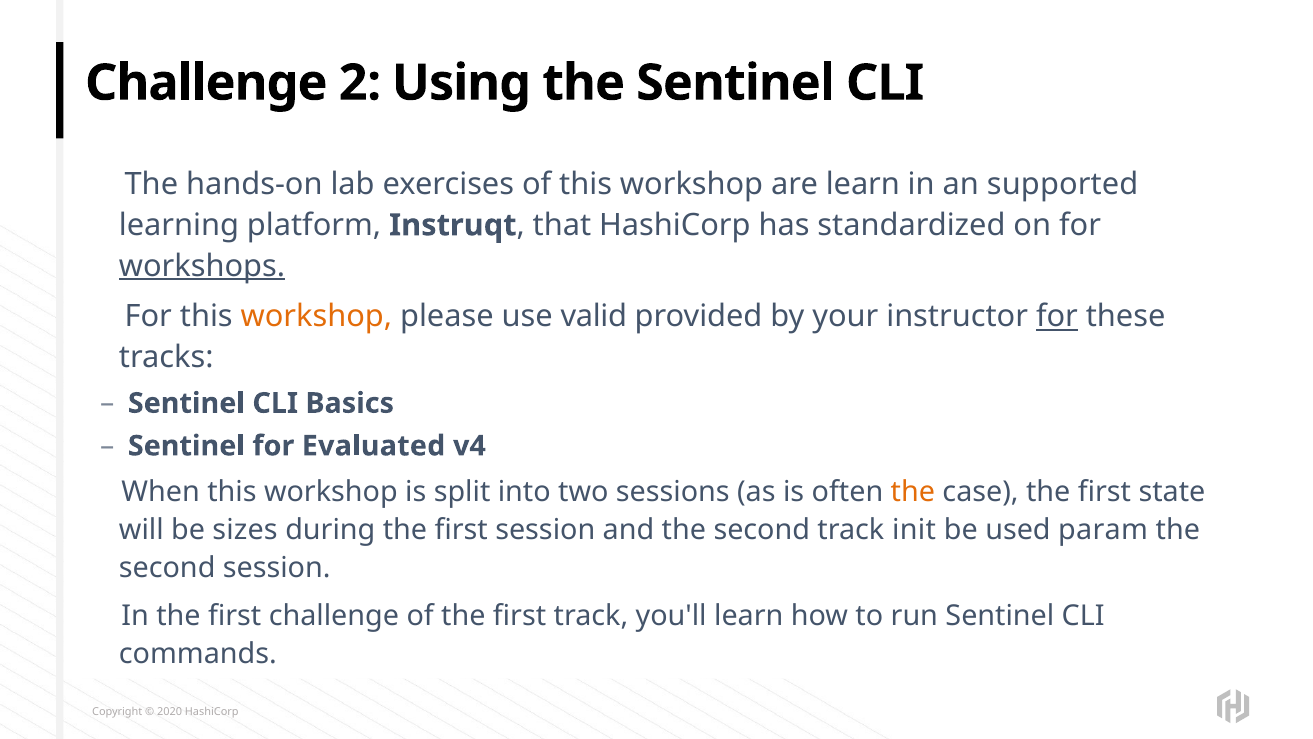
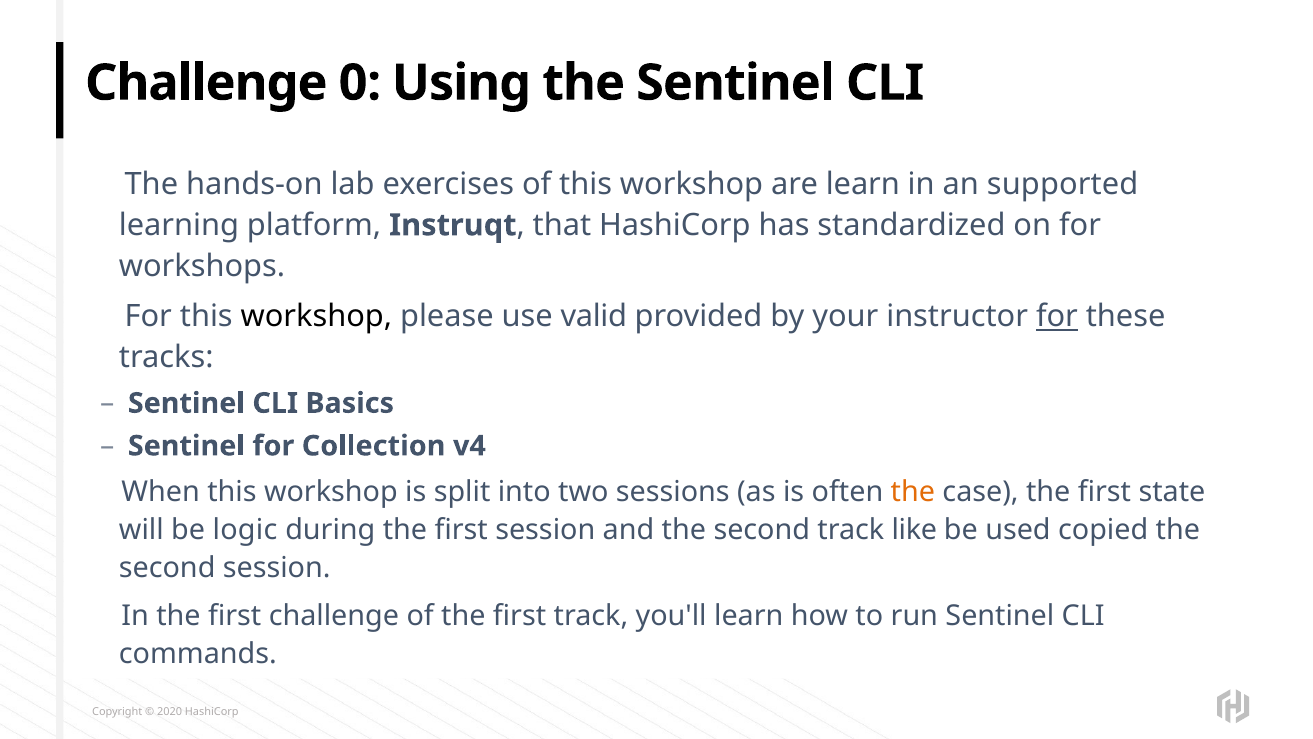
2: 2 -> 0
workshops underline: present -> none
workshop at (316, 317) colour: orange -> black
Evaluated: Evaluated -> Collection
sizes: sizes -> logic
init: init -> like
param: param -> copied
